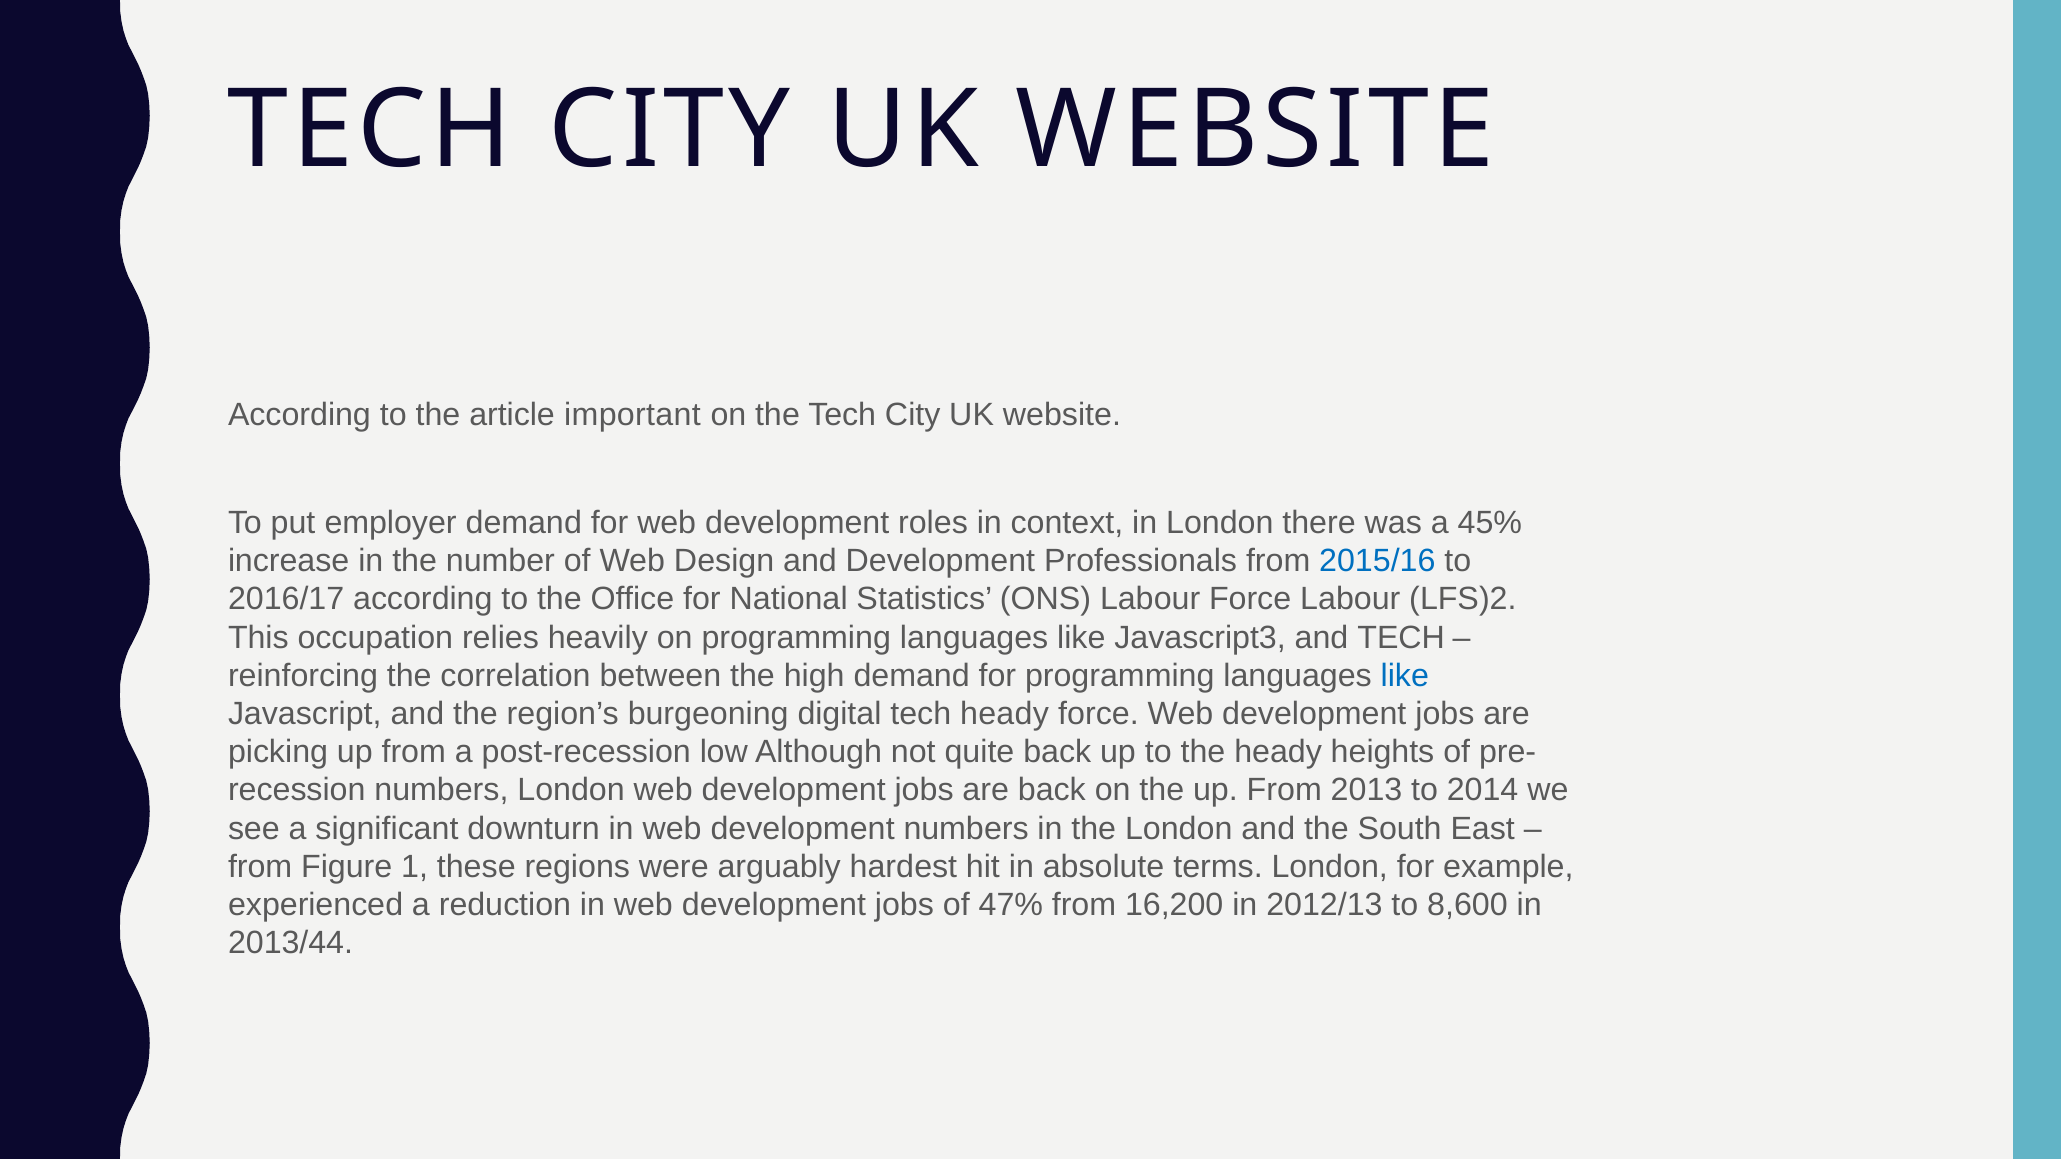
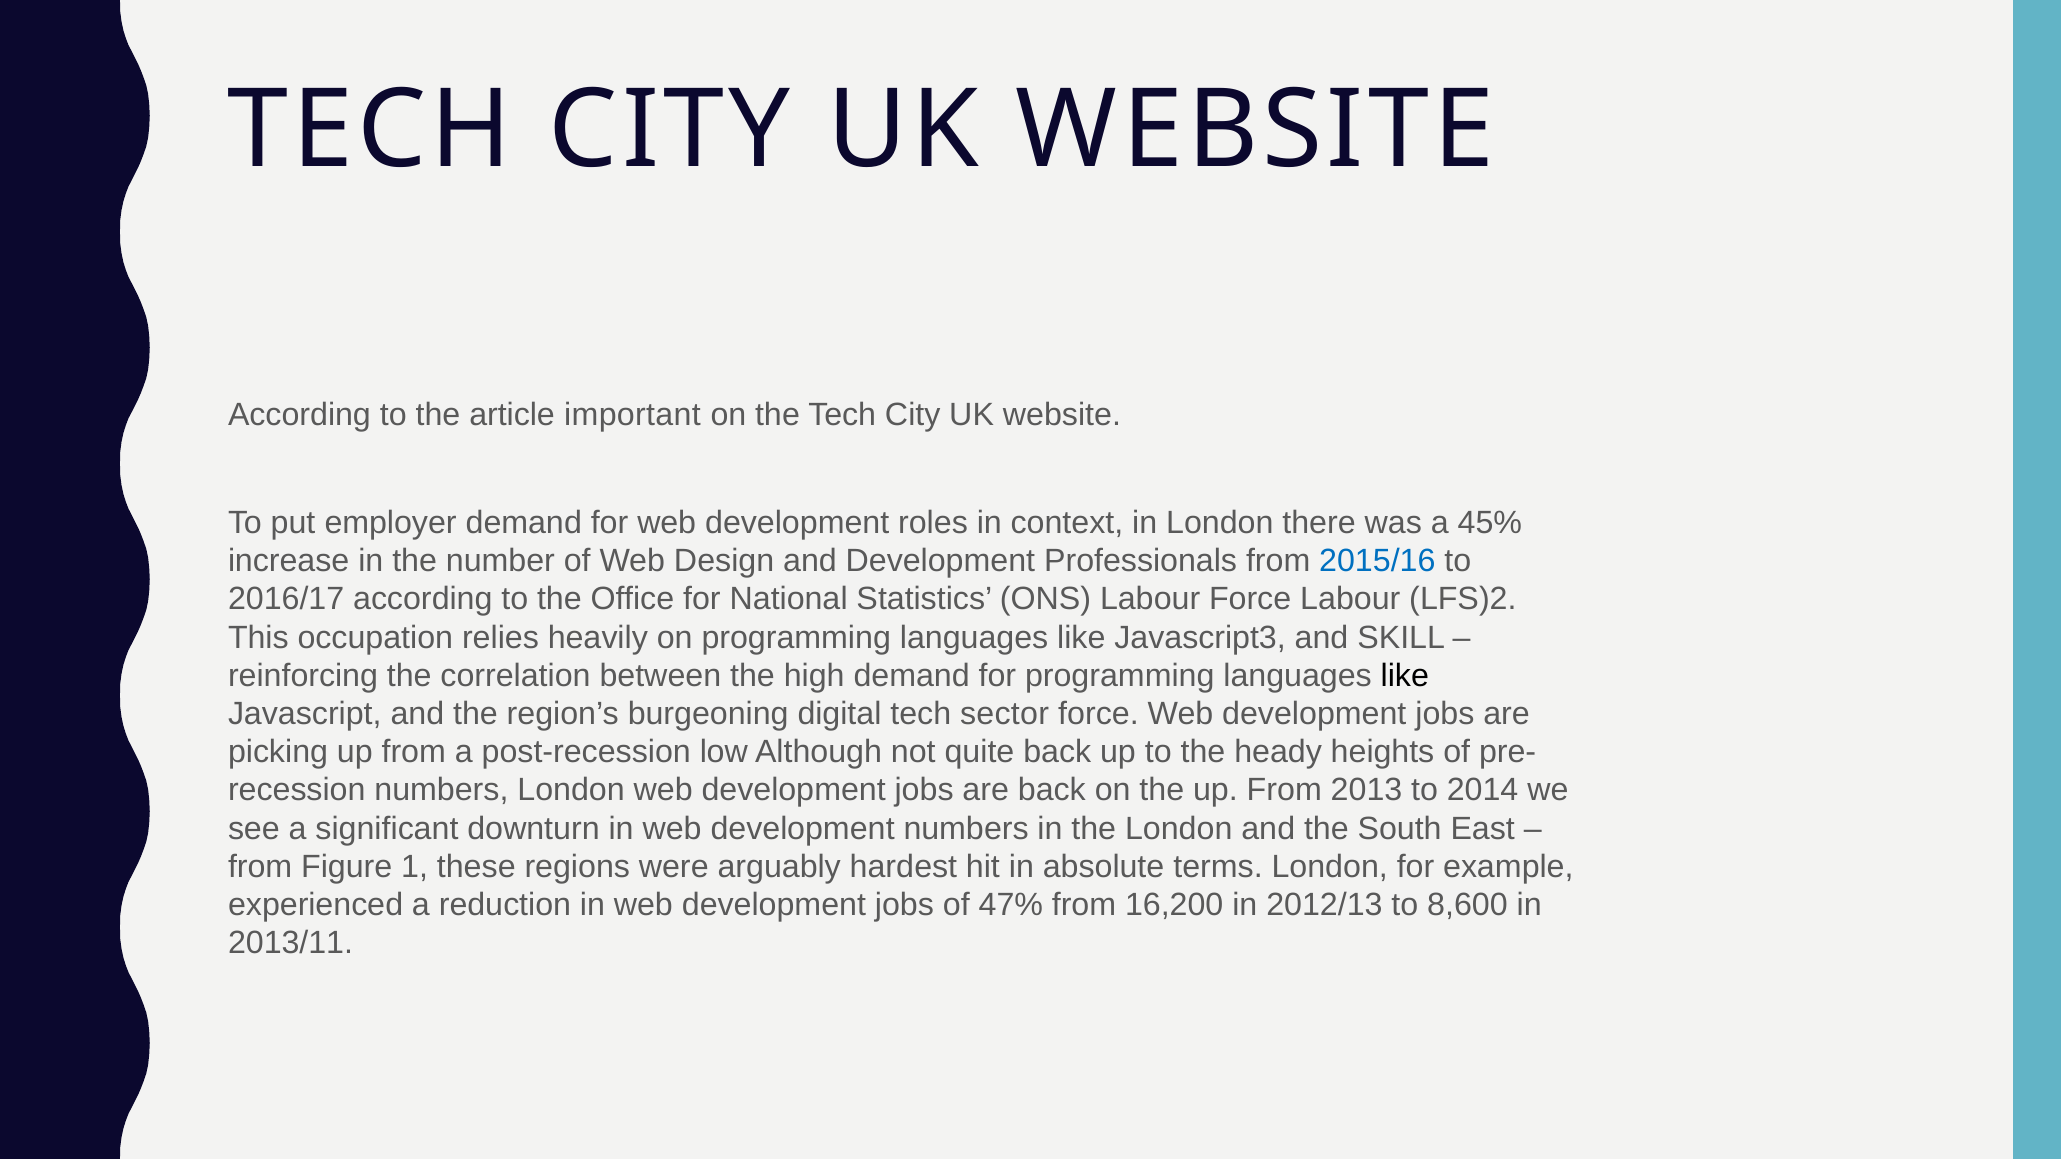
and TECH: TECH -> SKILL
like at (1405, 676) colour: blue -> black
tech heady: heady -> sector
2013/44: 2013/44 -> 2013/11
